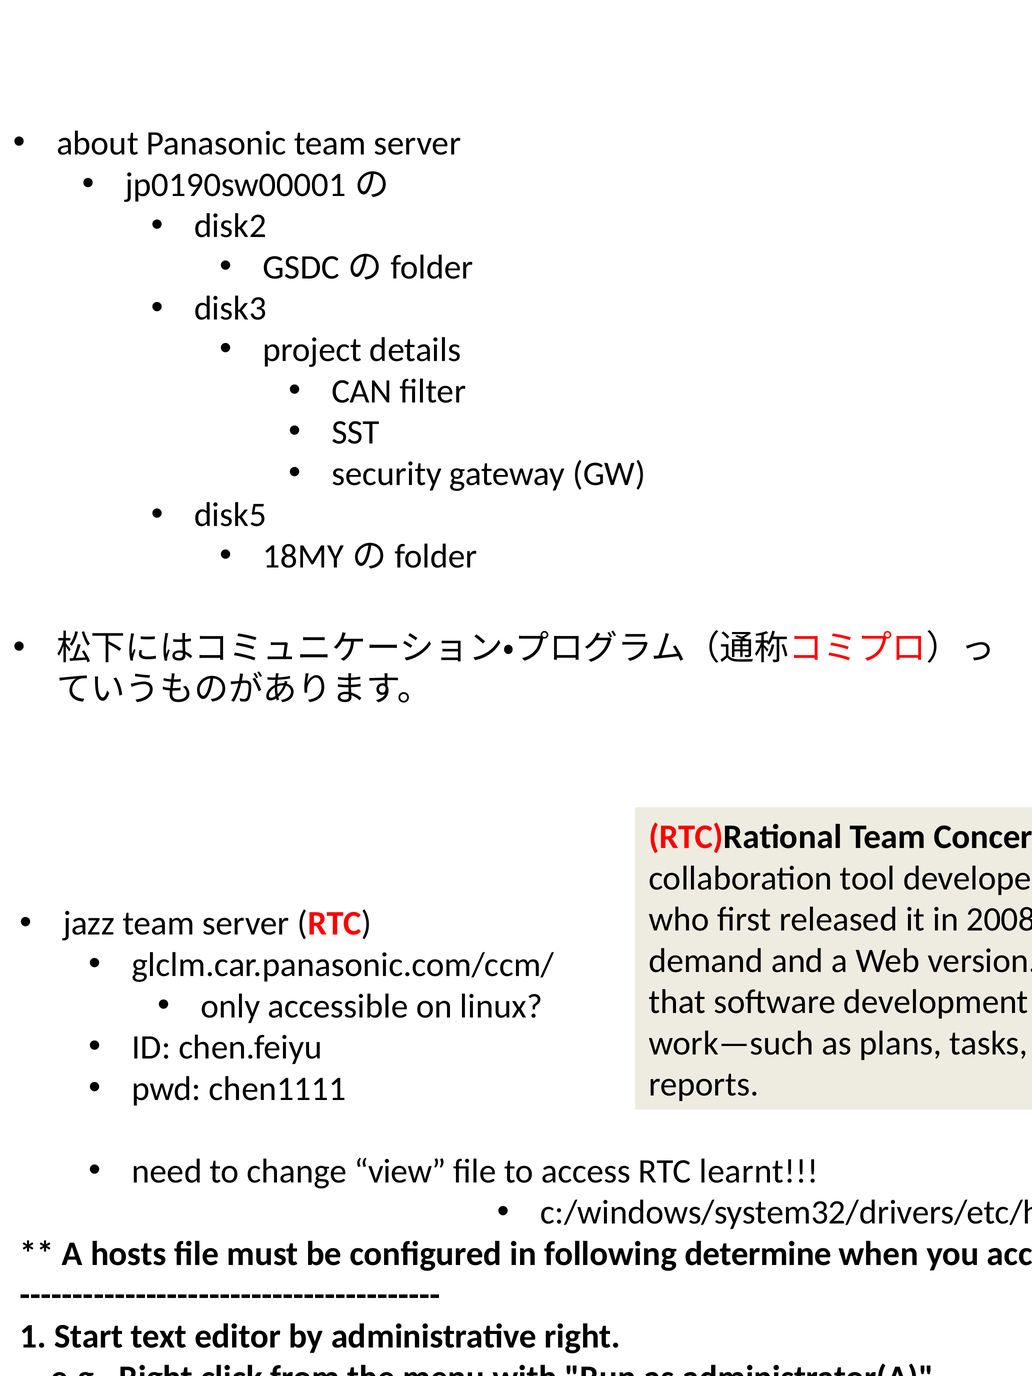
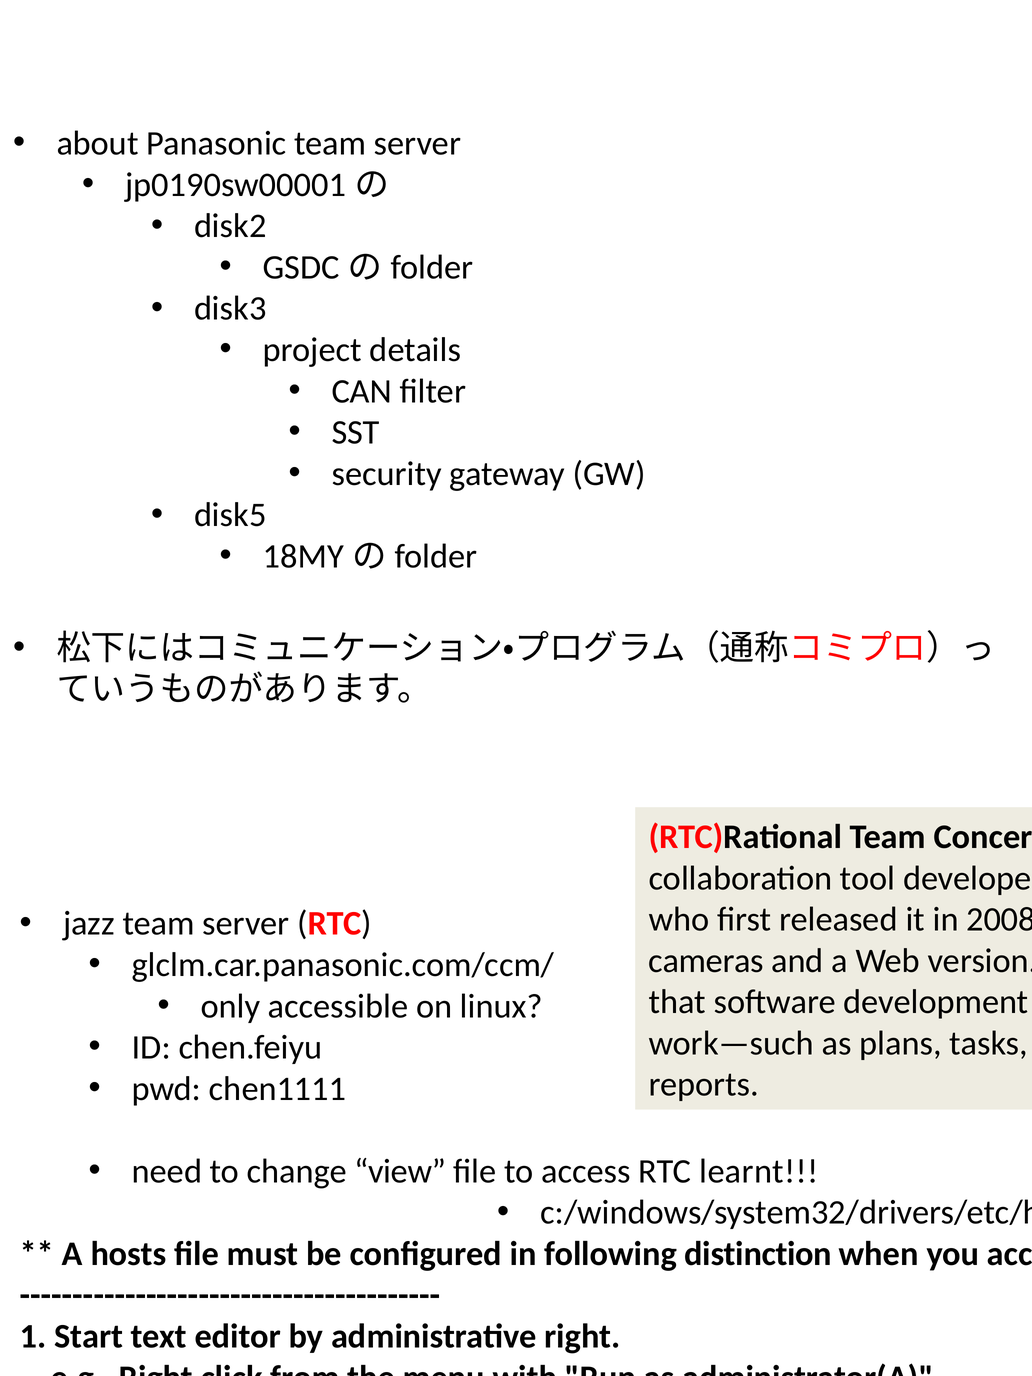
demand: demand -> cameras
determine: determine -> distinction
